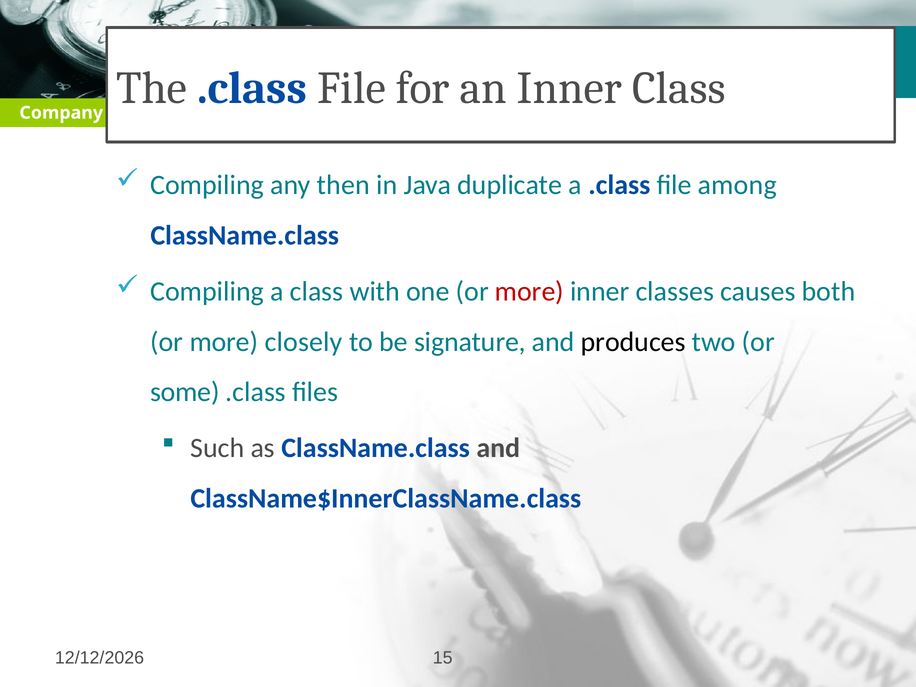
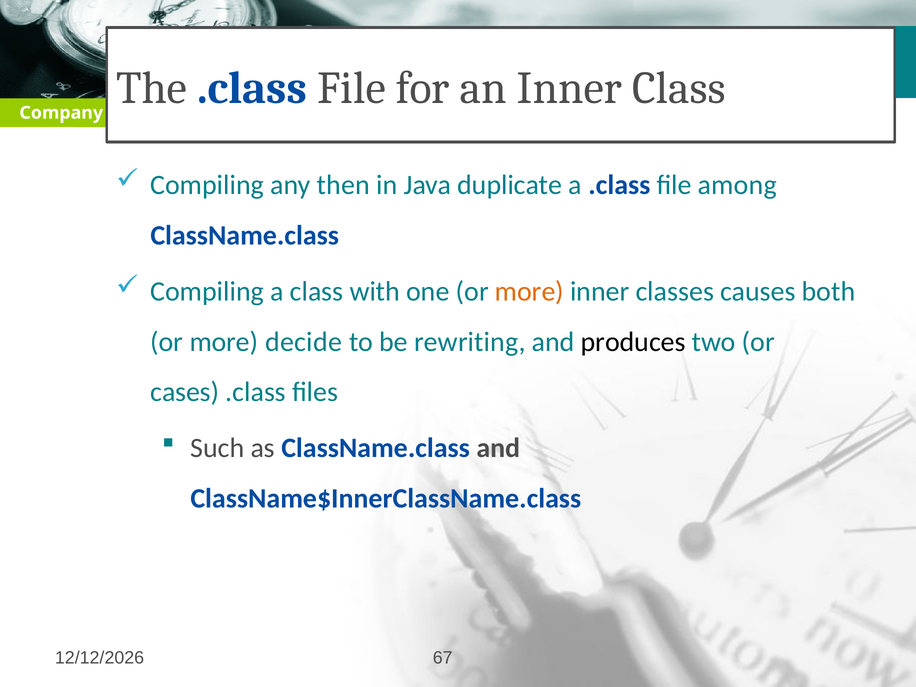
more at (529, 291) colour: red -> orange
closely: closely -> decide
signature: signature -> rewriting
some: some -> cases
15: 15 -> 67
